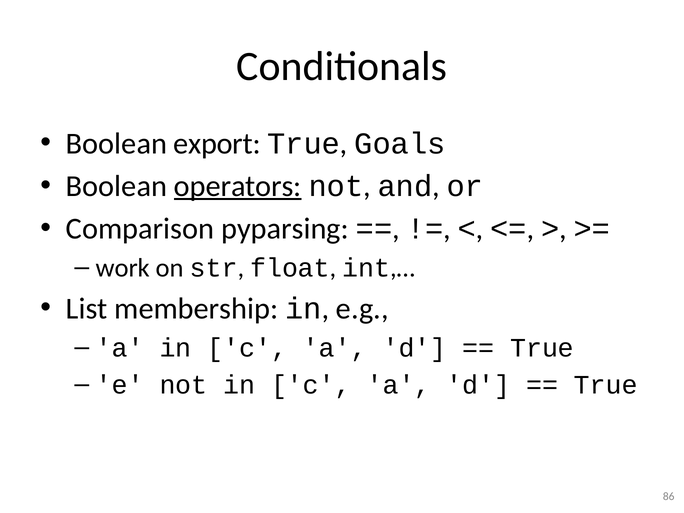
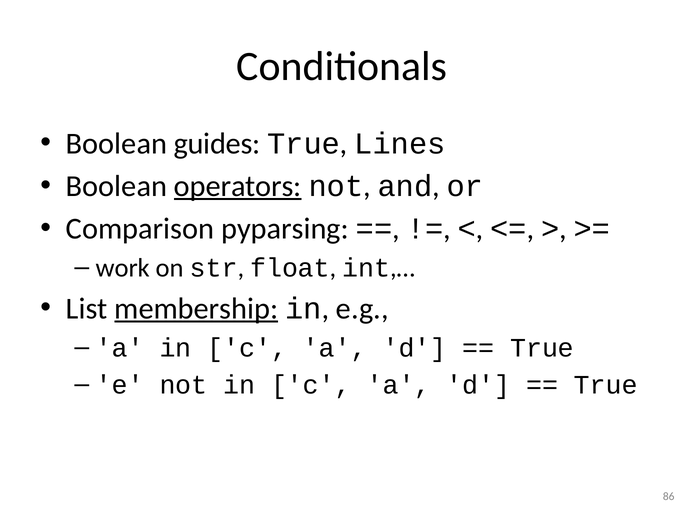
export: export -> guides
Goals: Goals -> Lines
membership underline: none -> present
